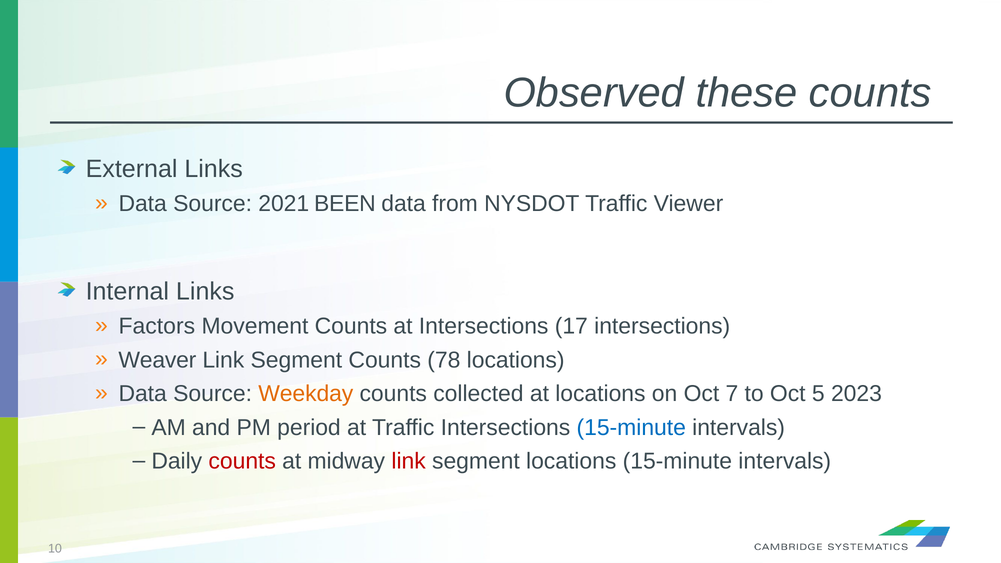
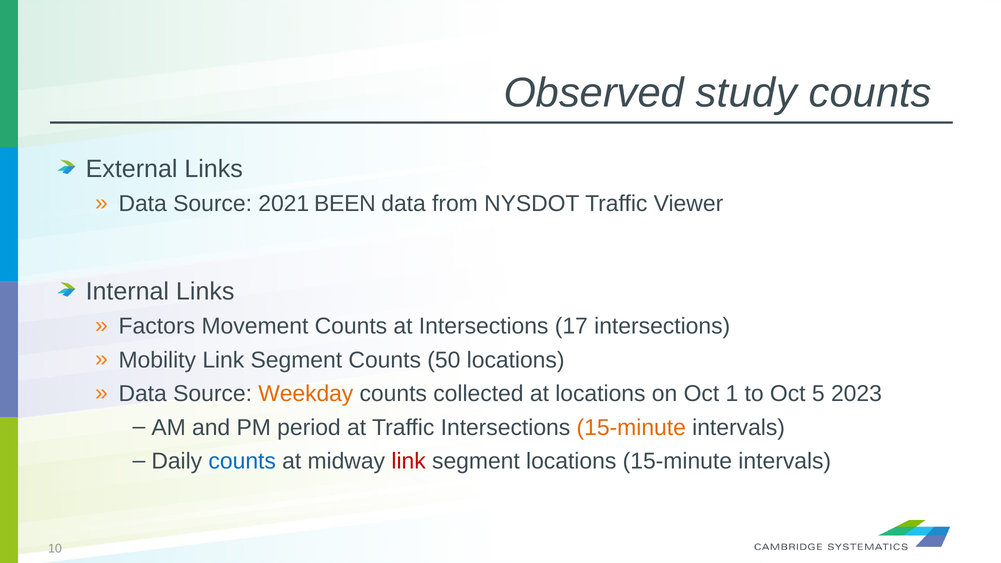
these: these -> study
Weaver: Weaver -> Mobility
78: 78 -> 50
7: 7 -> 1
15-minute at (631, 428) colour: blue -> orange
counts at (242, 461) colour: red -> blue
